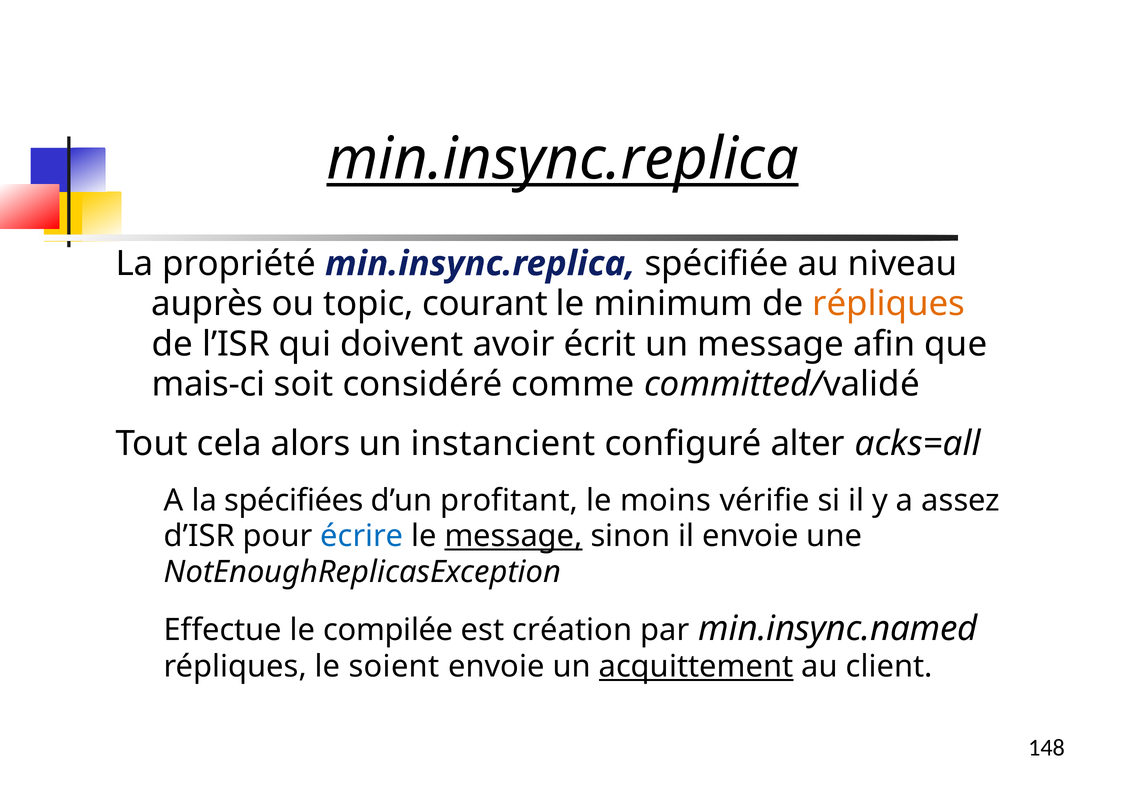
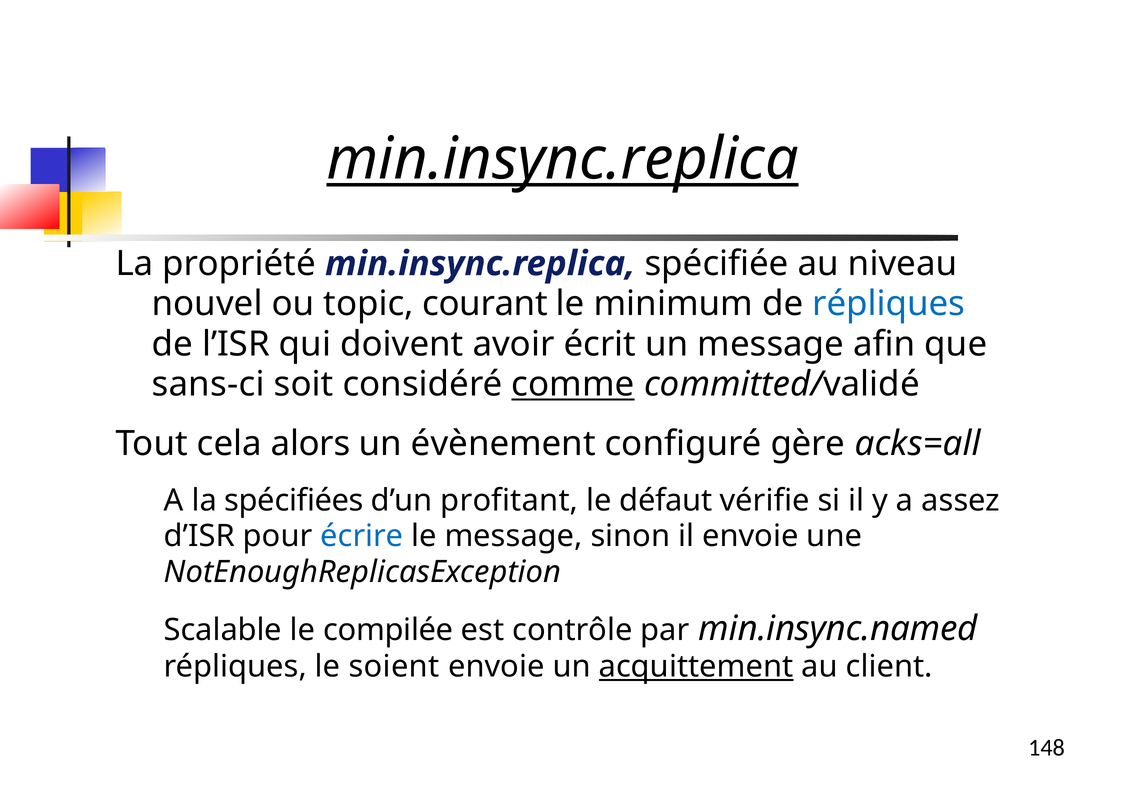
auprès: auprès -> nouvel
répliques at (889, 304) colour: orange -> blue
mais-ci: mais-ci -> sans-ci
comme underline: none -> present
instancient: instancient -> évènement
alter: alter -> gère
moins: moins -> défaut
message at (514, 536) underline: present -> none
Effectue: Effectue -> Scalable
création: création -> contrôle
